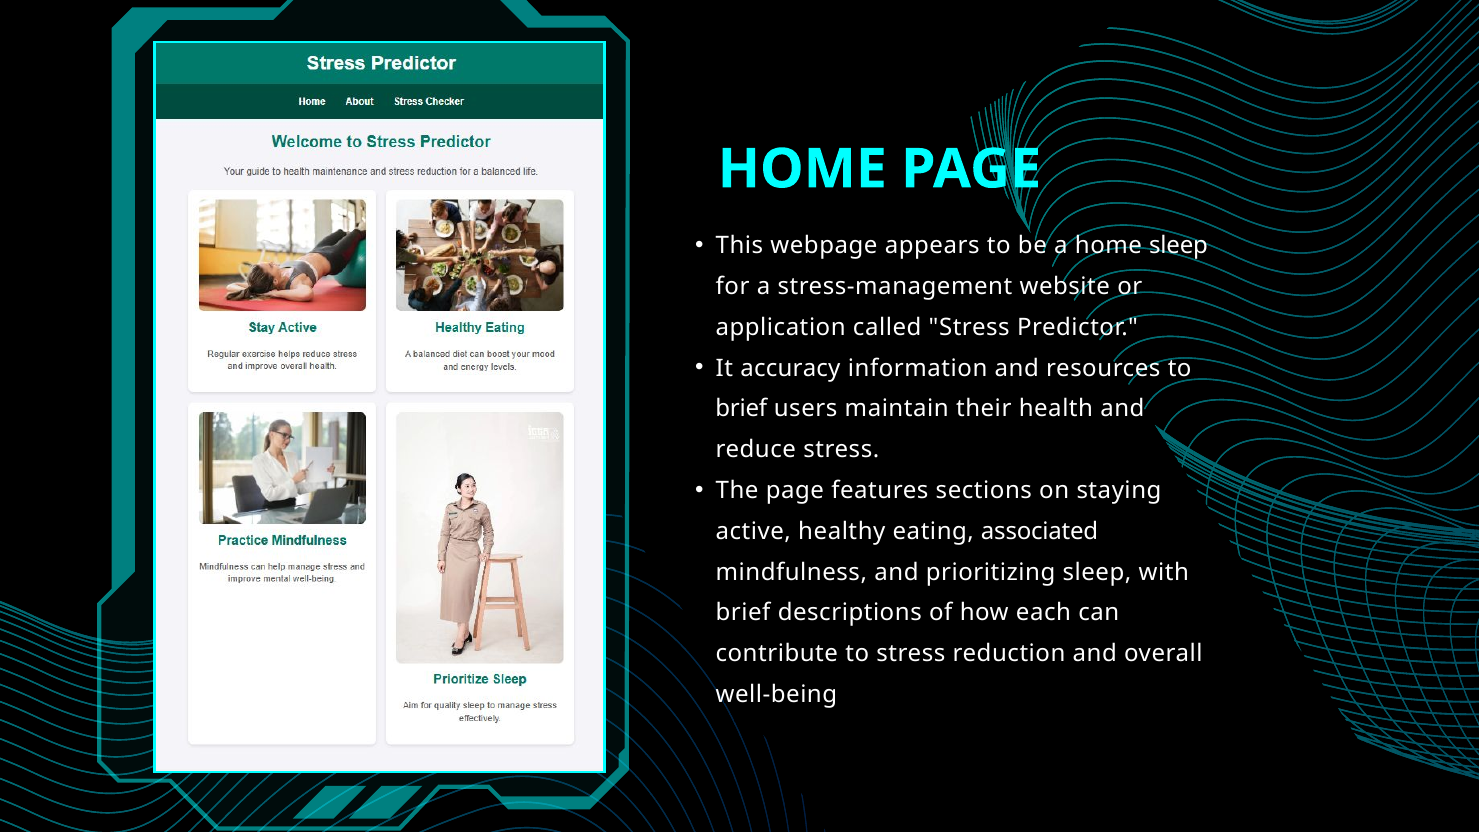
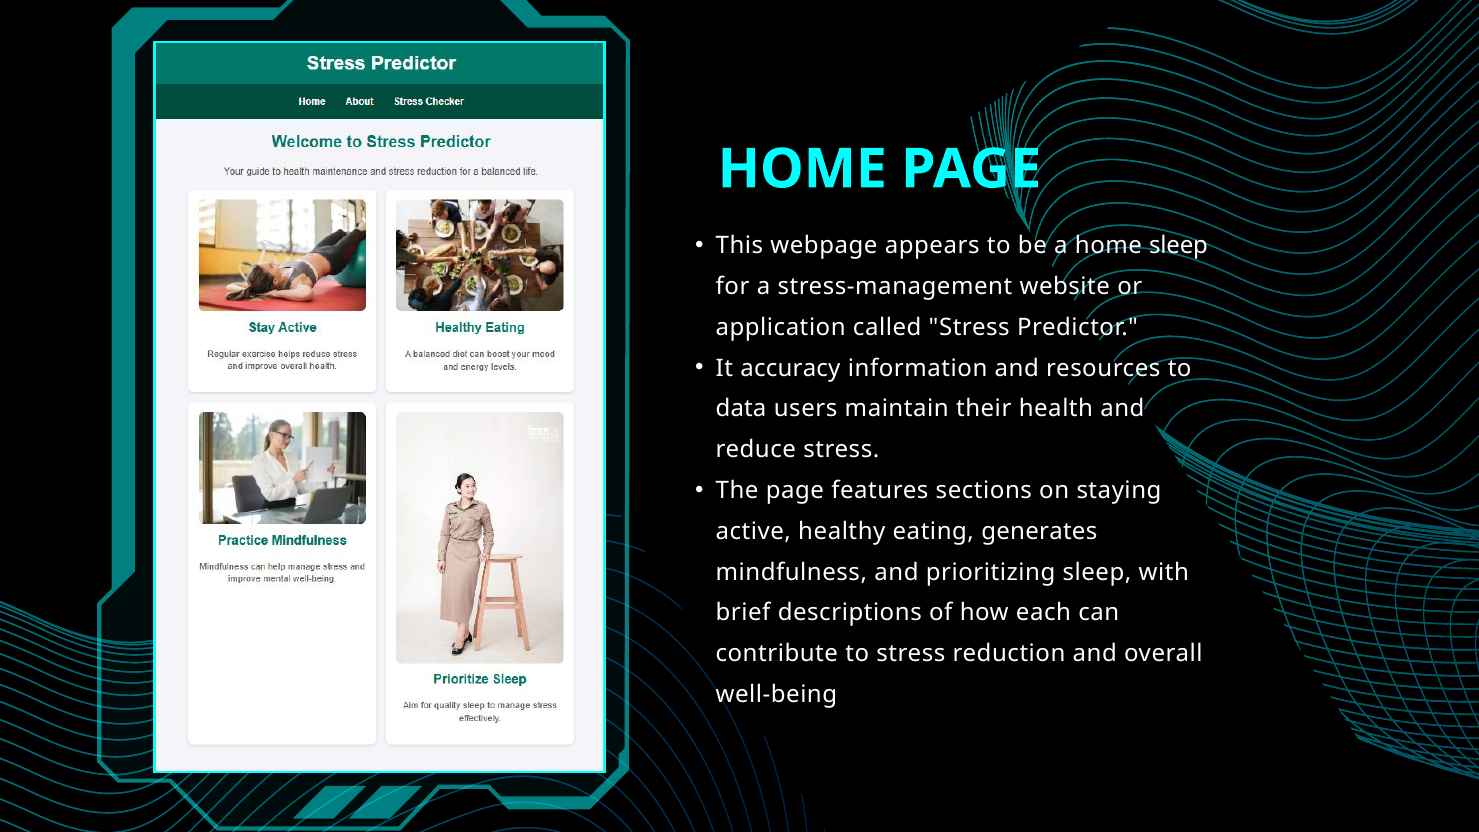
brief at (741, 409): brief -> data
associated: associated -> generates
